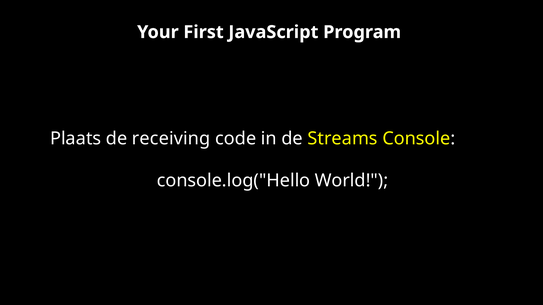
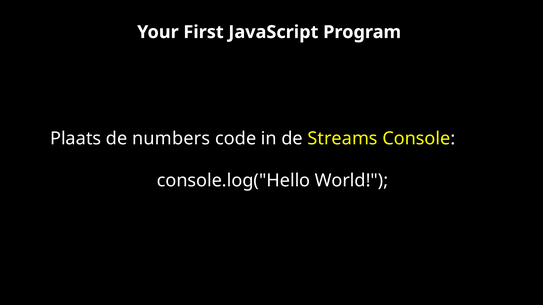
receiving: receiving -> numbers
